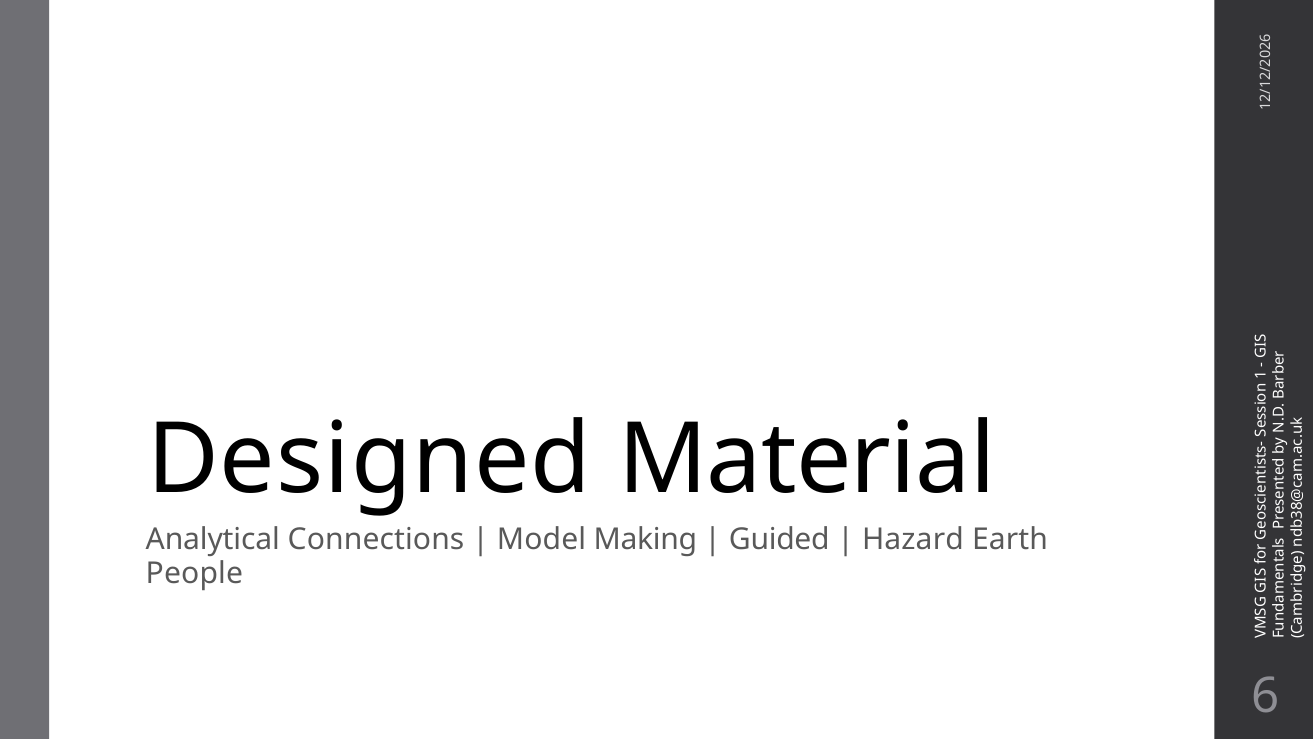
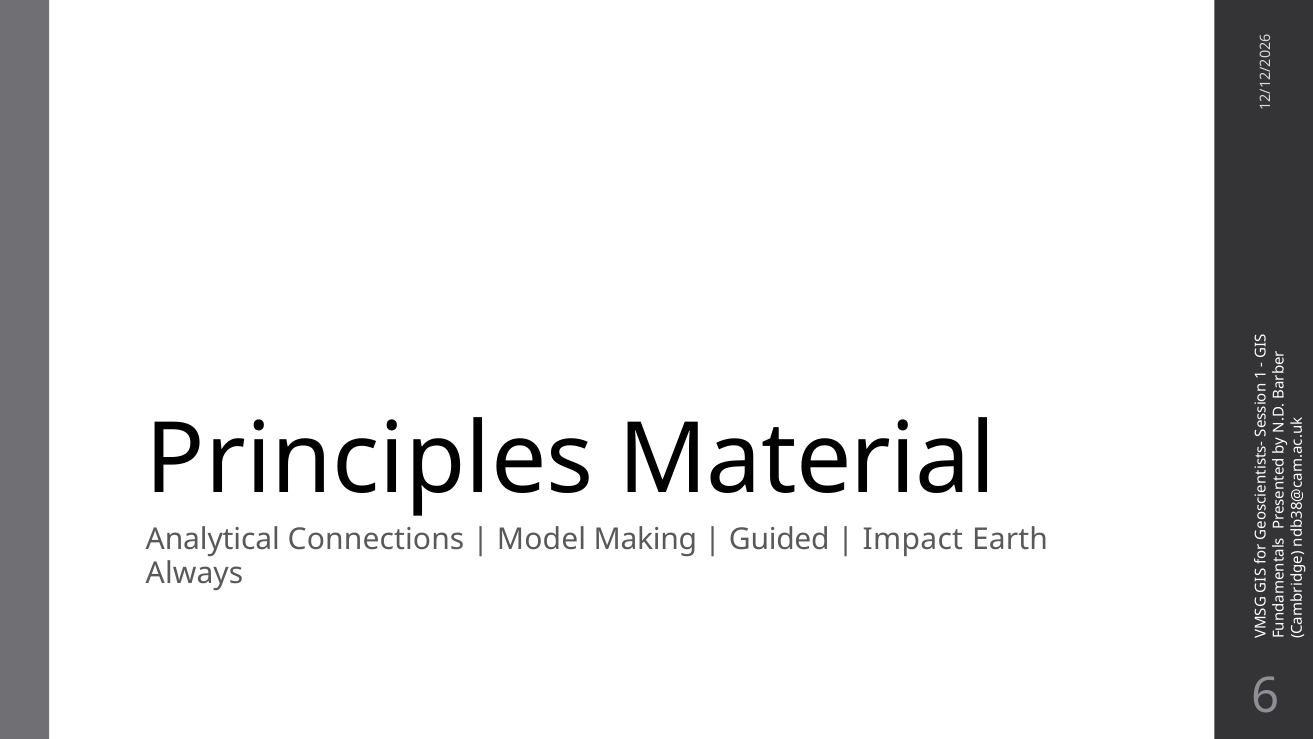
Designed: Designed -> Principles
Hazard: Hazard -> Impact
People: People -> Always
